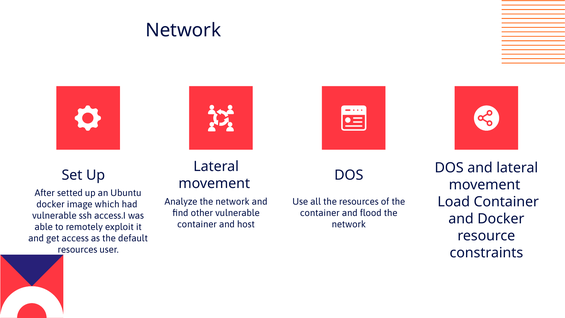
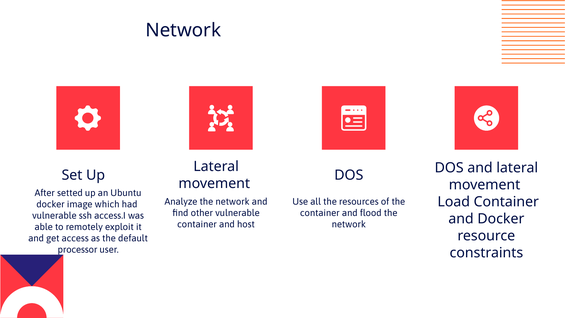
resources at (77, 250): resources -> processor
